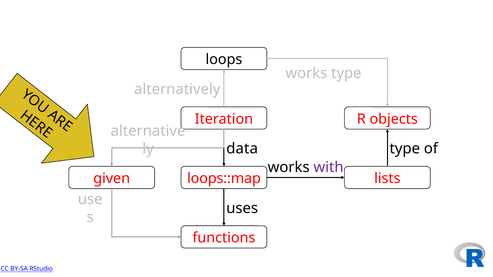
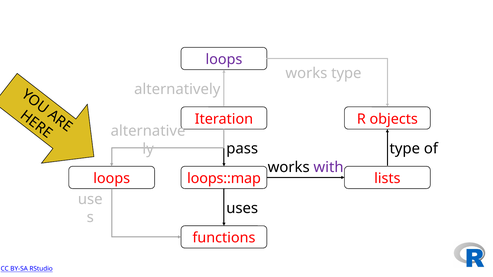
loops at (224, 60) colour: black -> purple
data: data -> pass
given at (112, 179): given -> loops
